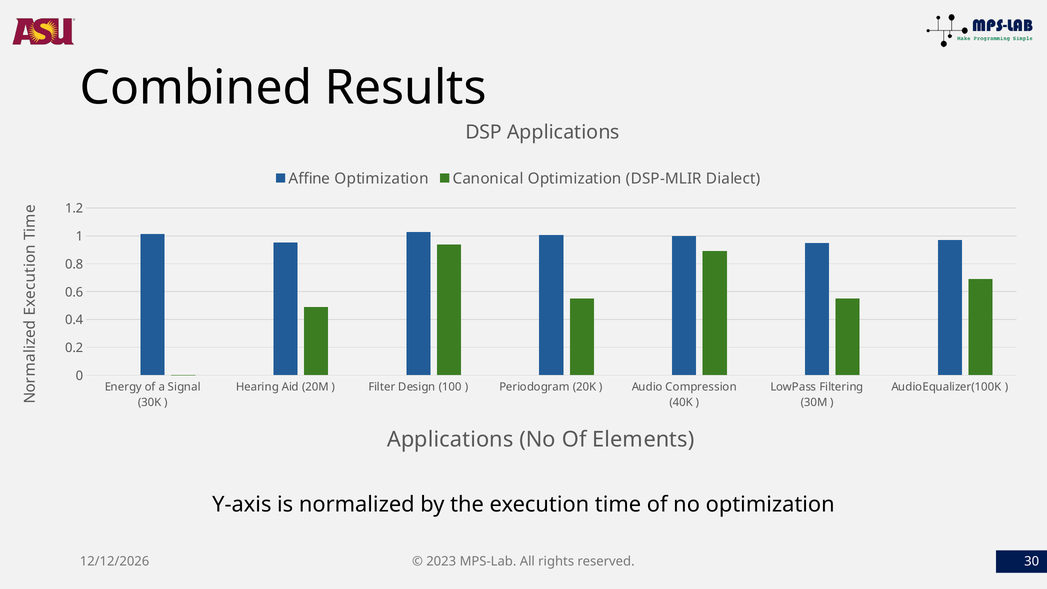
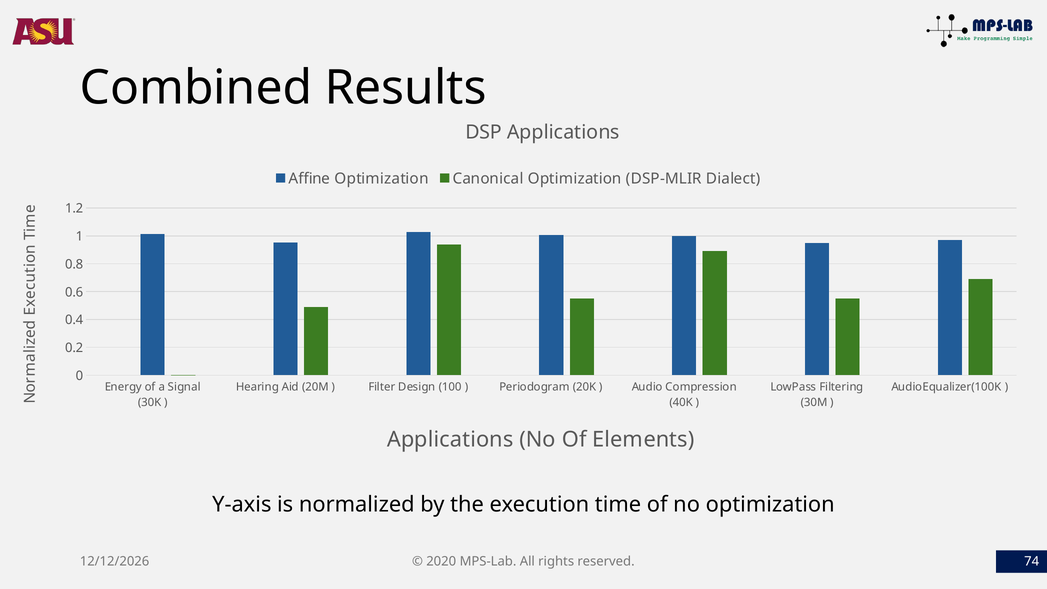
2023: 2023 -> 2020
30: 30 -> 74
